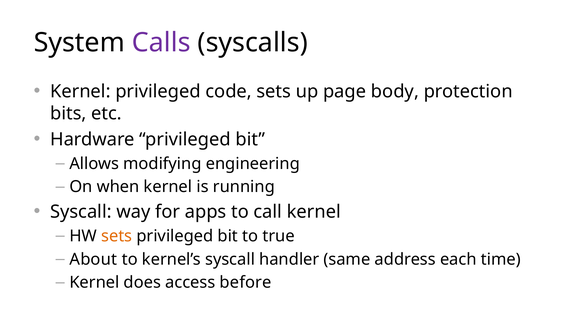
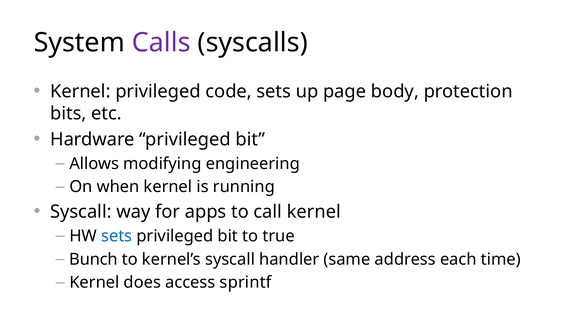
sets at (117, 236) colour: orange -> blue
About: About -> Bunch
before: before -> sprintf
